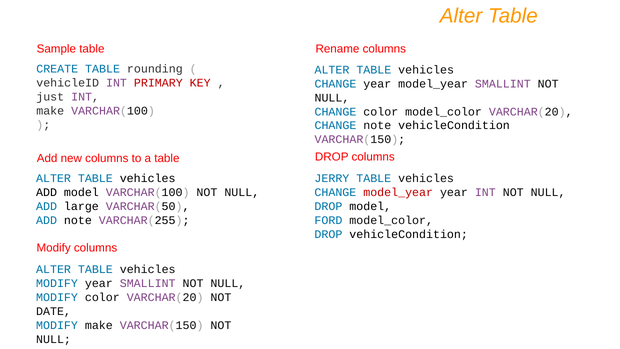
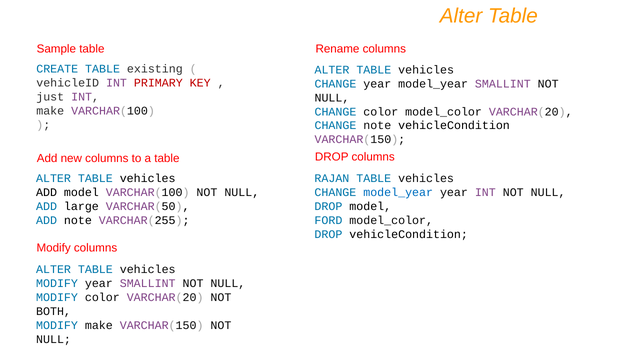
rounding: rounding -> existing
JERRY: JERRY -> RAJAN
model_year at (398, 192) colour: red -> blue
DATE: DATE -> BOTH
